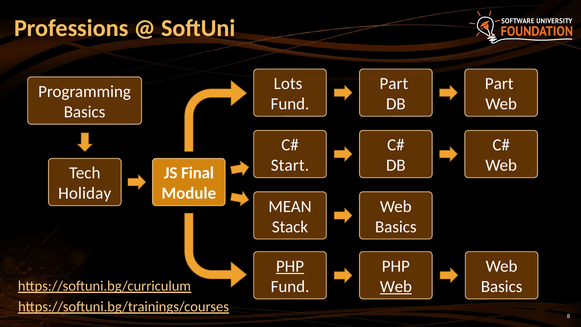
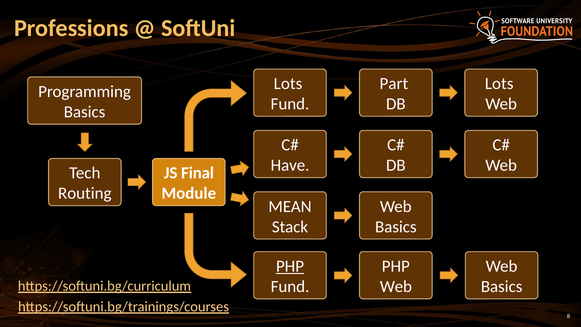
Part at (499, 84): Part -> Lots
Start: Start -> Have
Holiday: Holiday -> Routing
Web at (396, 287) underline: present -> none
